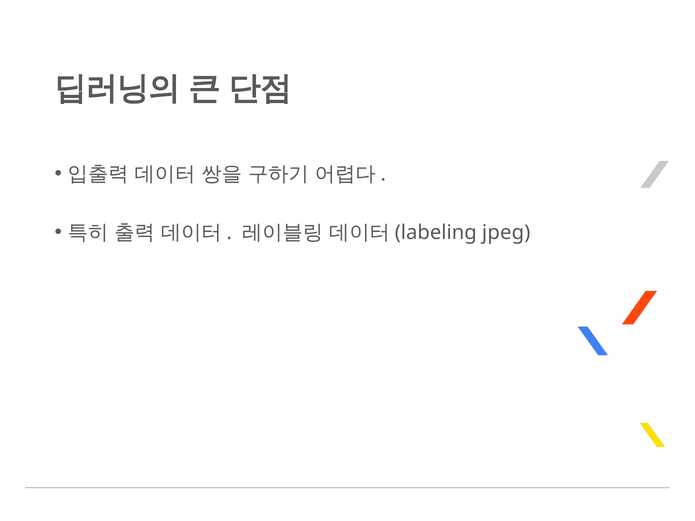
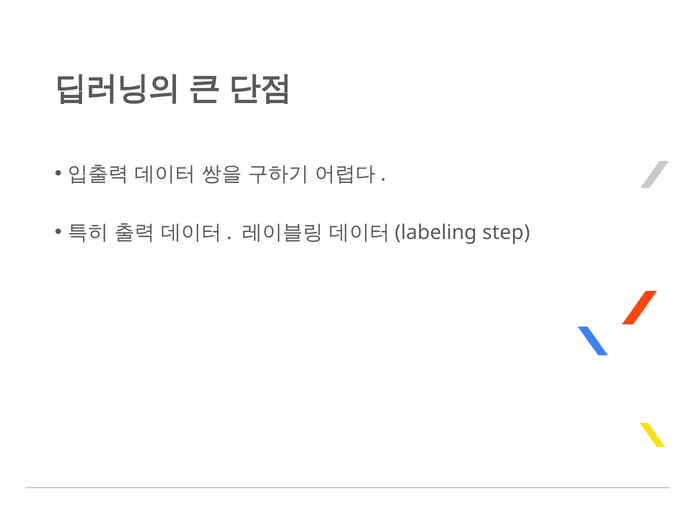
jpeg: jpeg -> step
